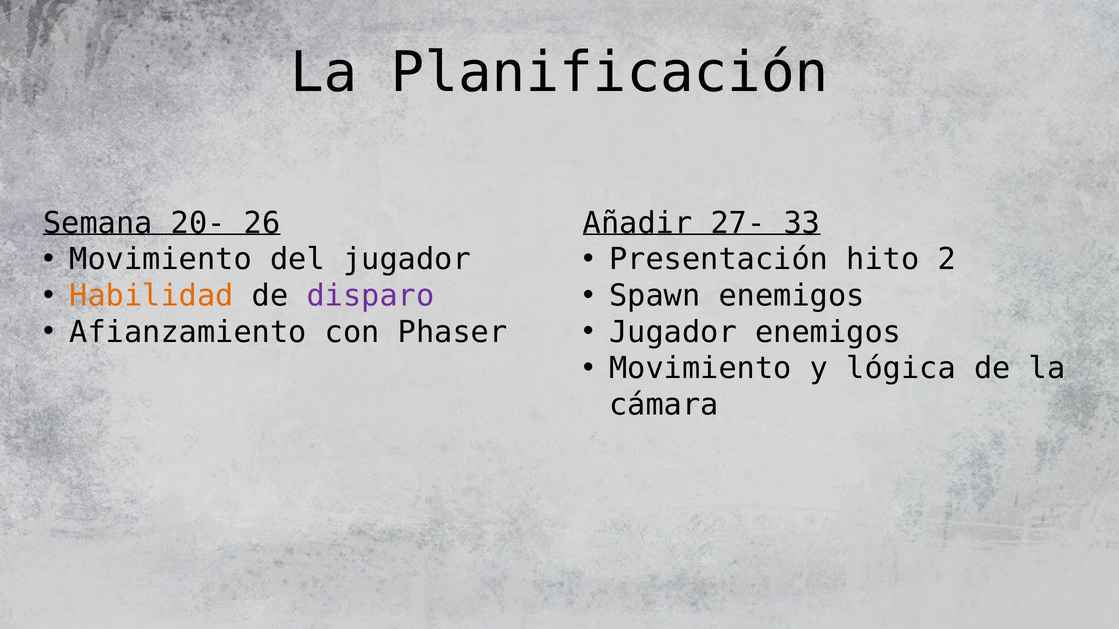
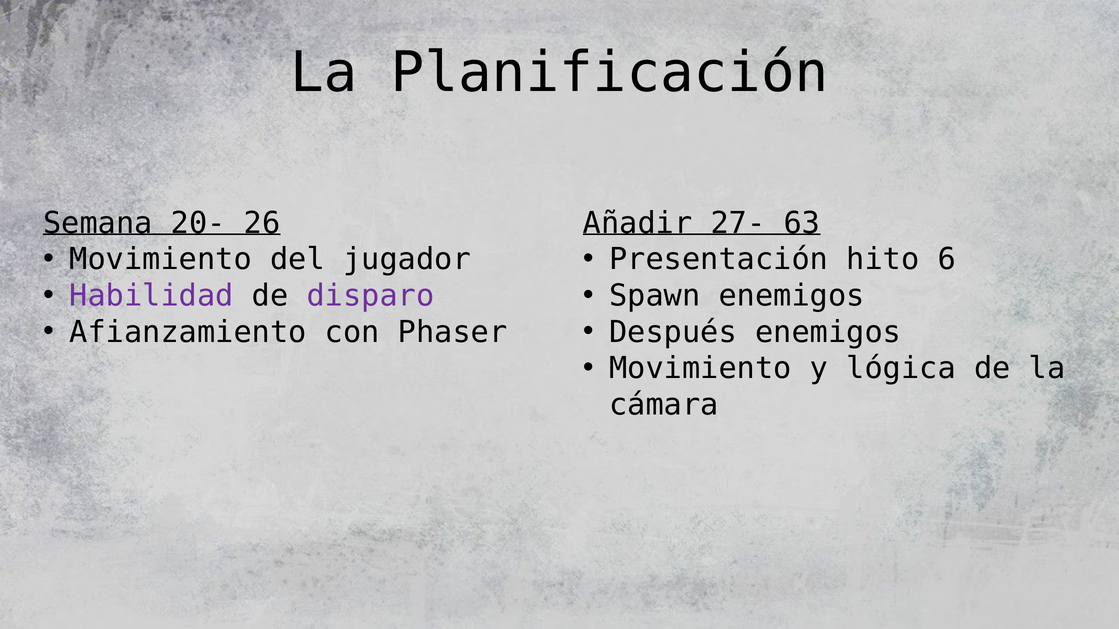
33: 33 -> 63
2: 2 -> 6
Habilidad colour: orange -> purple
Jugador at (673, 332): Jugador -> Después
